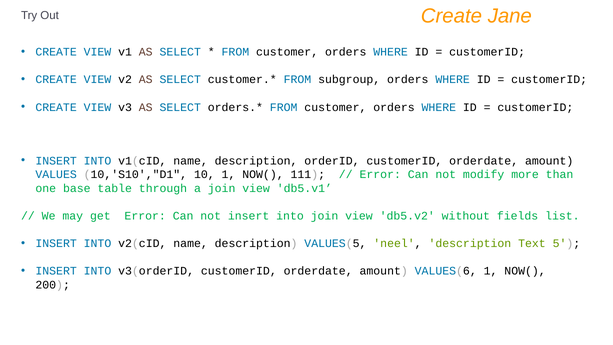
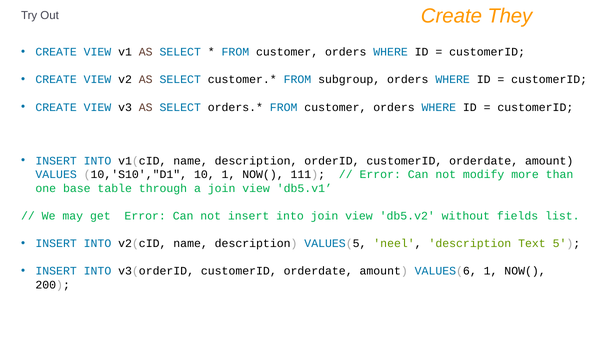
Jane: Jane -> They
